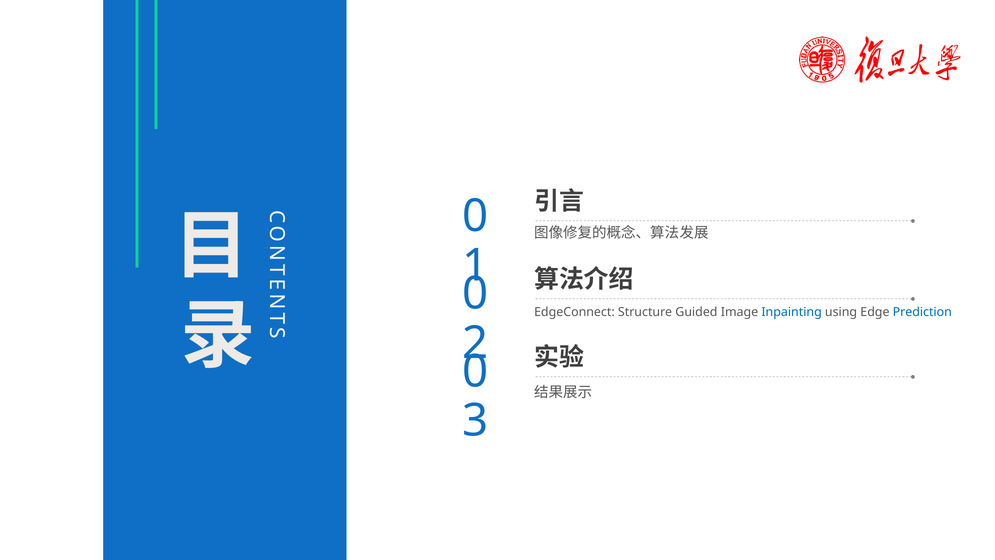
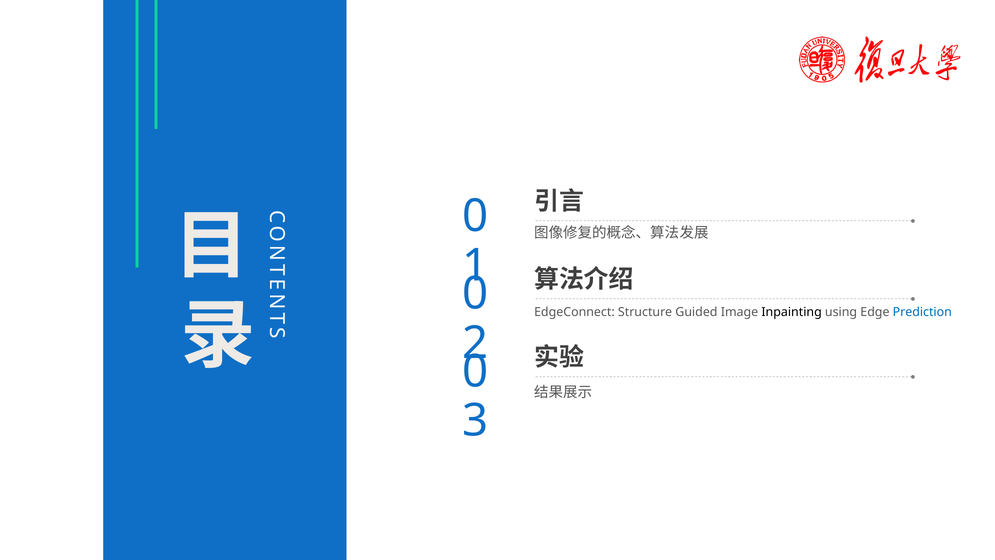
Inpainting colour: blue -> black
